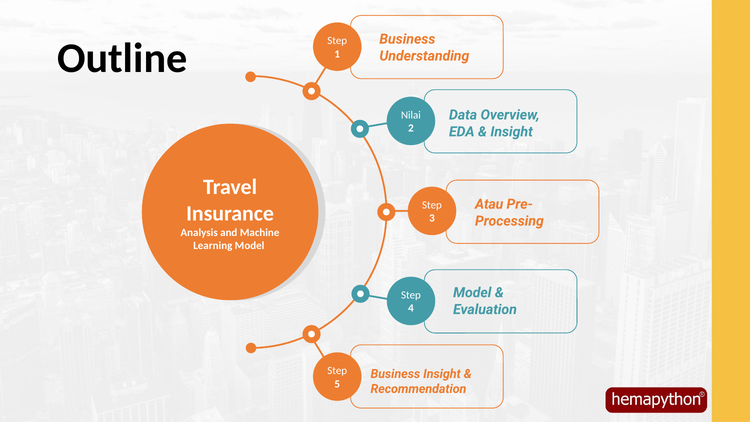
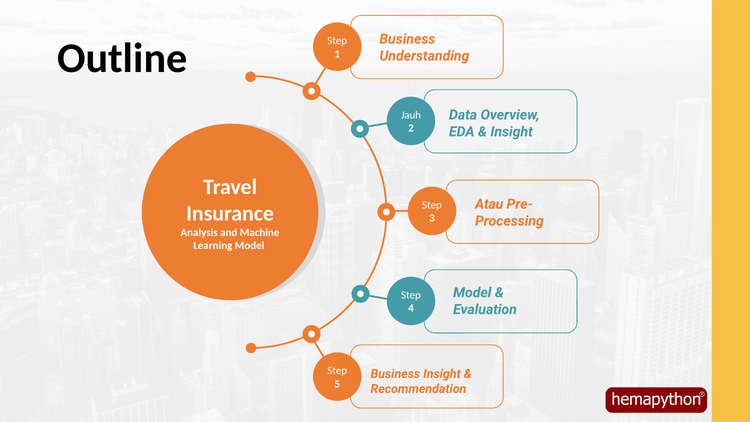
Nilai: Nilai -> Jauh
